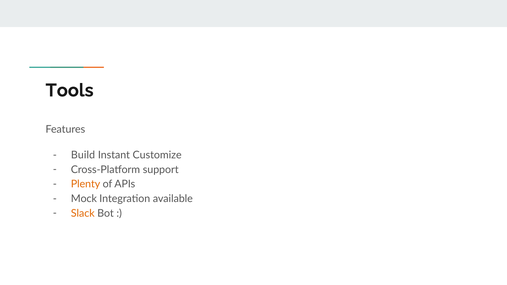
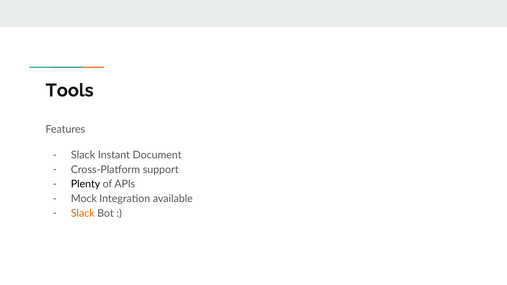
Build at (83, 155): Build -> Slack
Customize: Customize -> Document
Plenty colour: orange -> black
